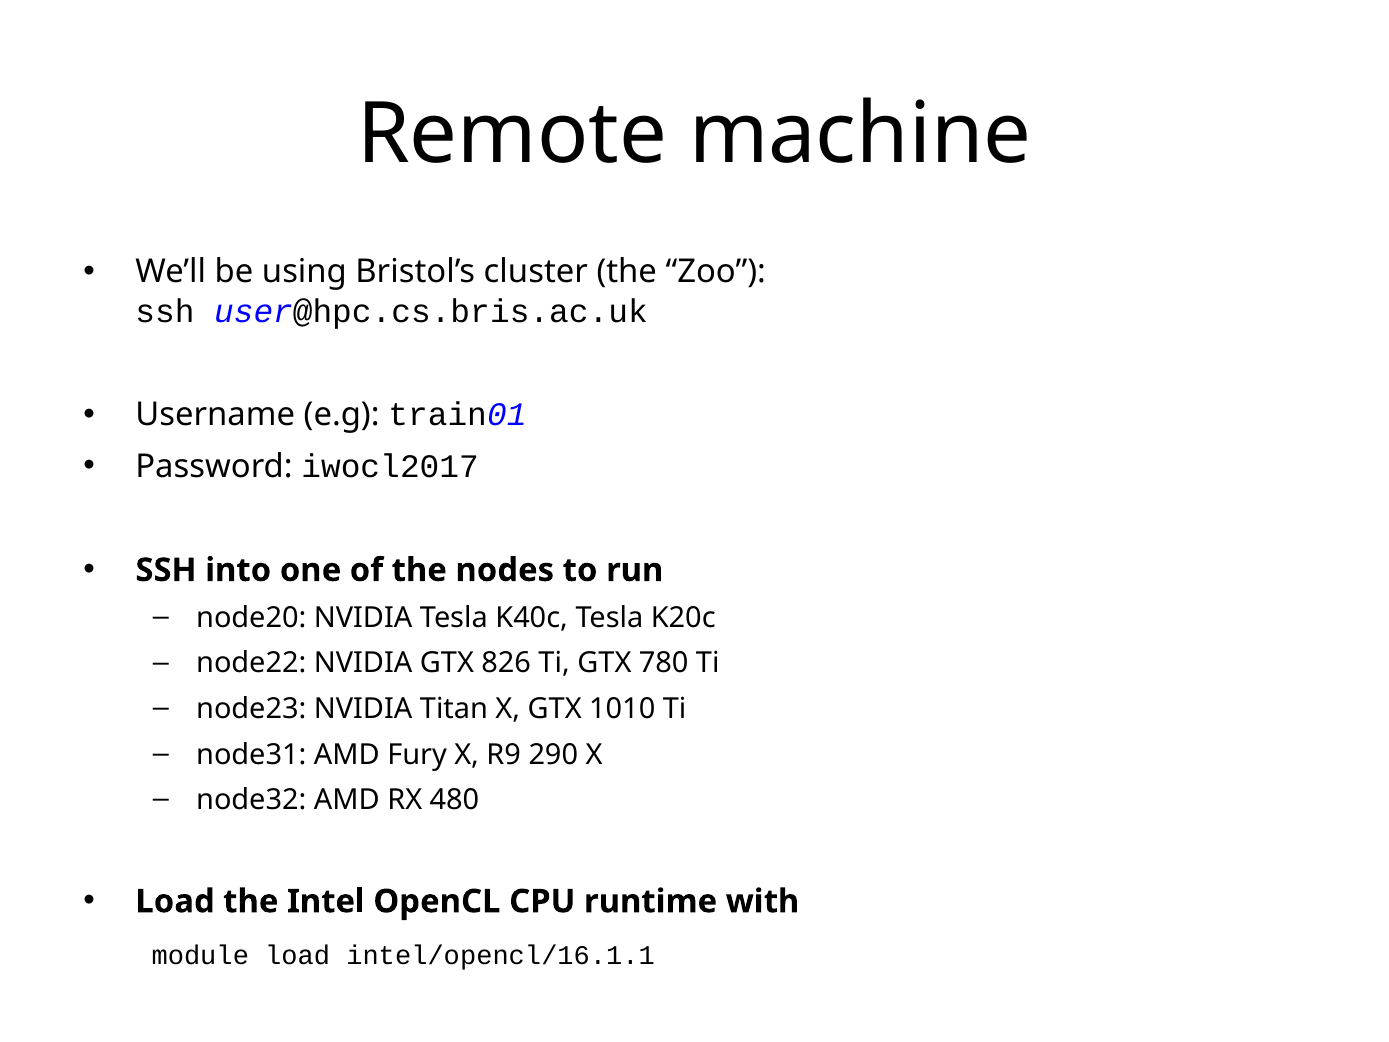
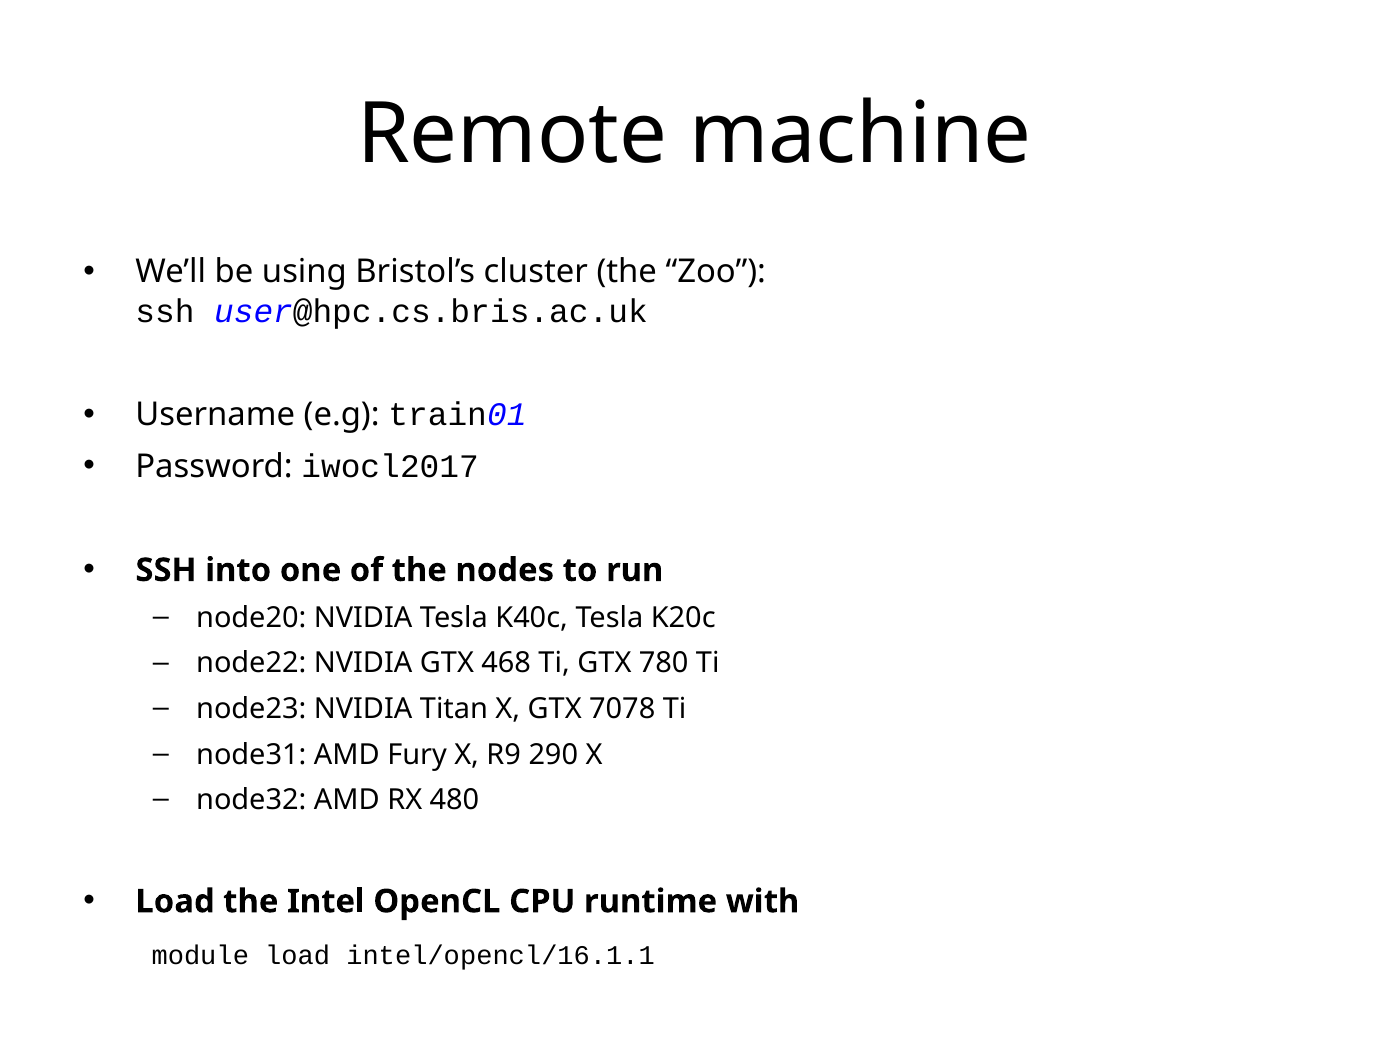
826: 826 -> 468
1010: 1010 -> 7078
